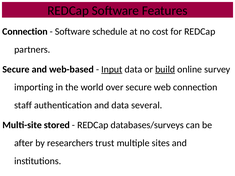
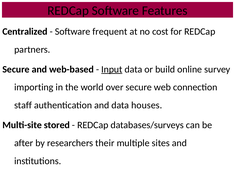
Connection at (25, 32): Connection -> Centralized
schedule: schedule -> frequent
build underline: present -> none
several: several -> houses
trust: trust -> their
